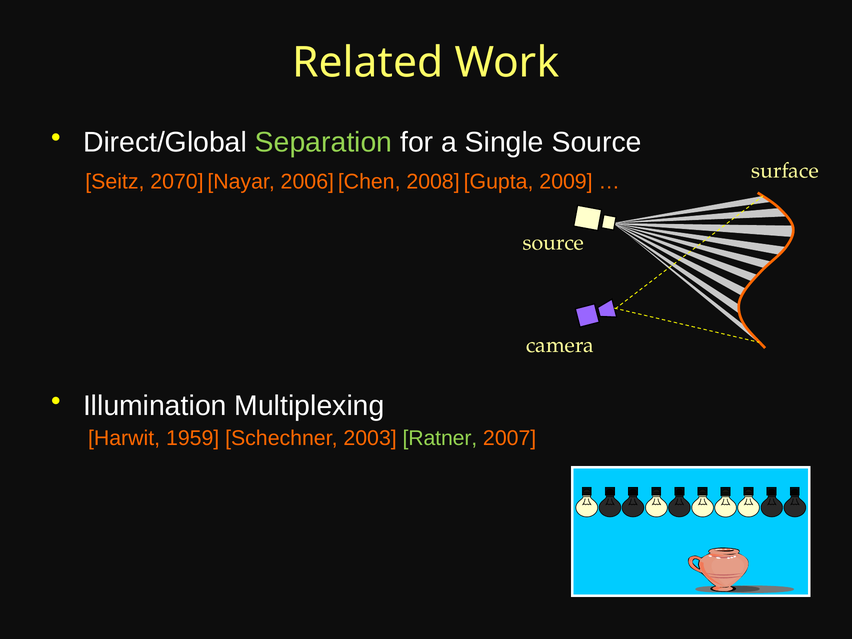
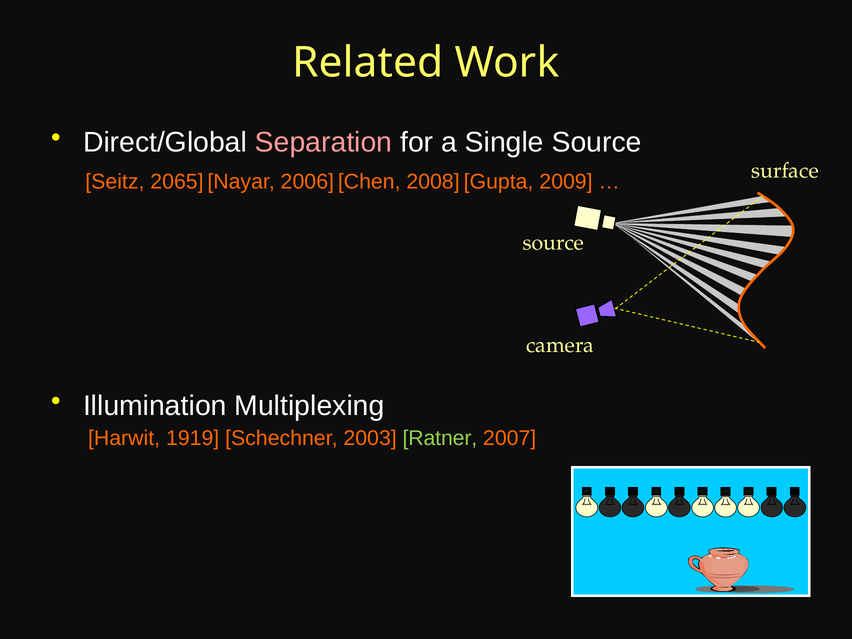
Separation colour: light green -> pink
2070: 2070 -> 2065
1959: 1959 -> 1919
